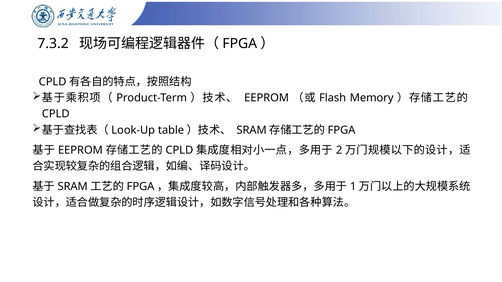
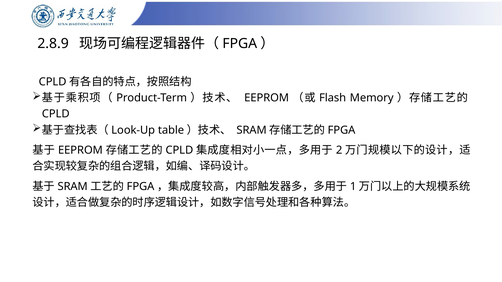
7.3.2: 7.3.2 -> 2.8.9
